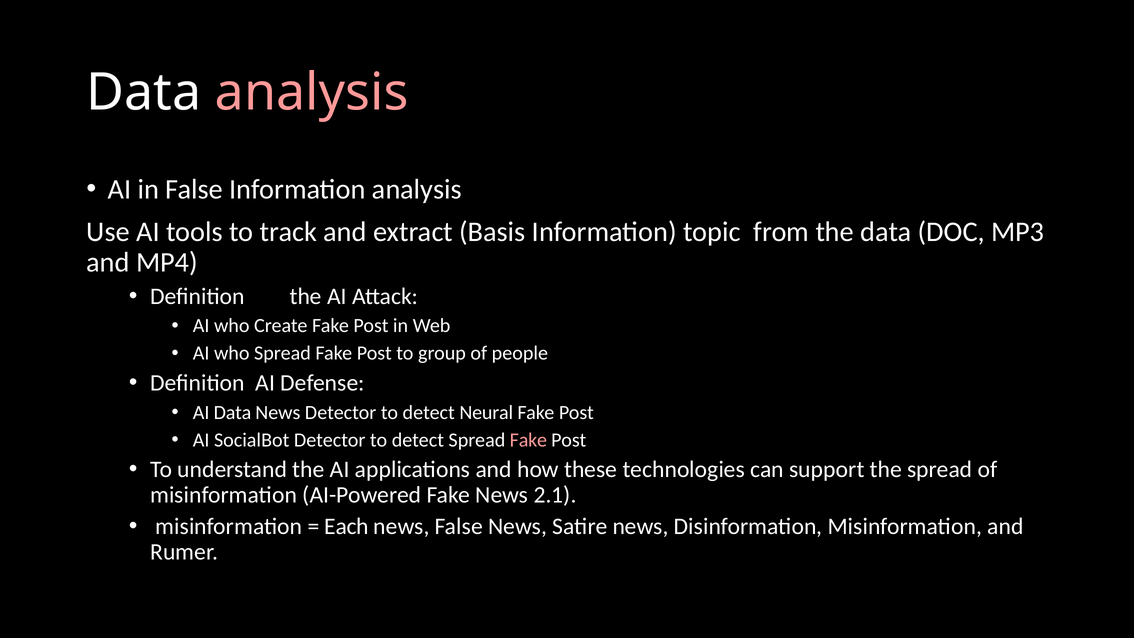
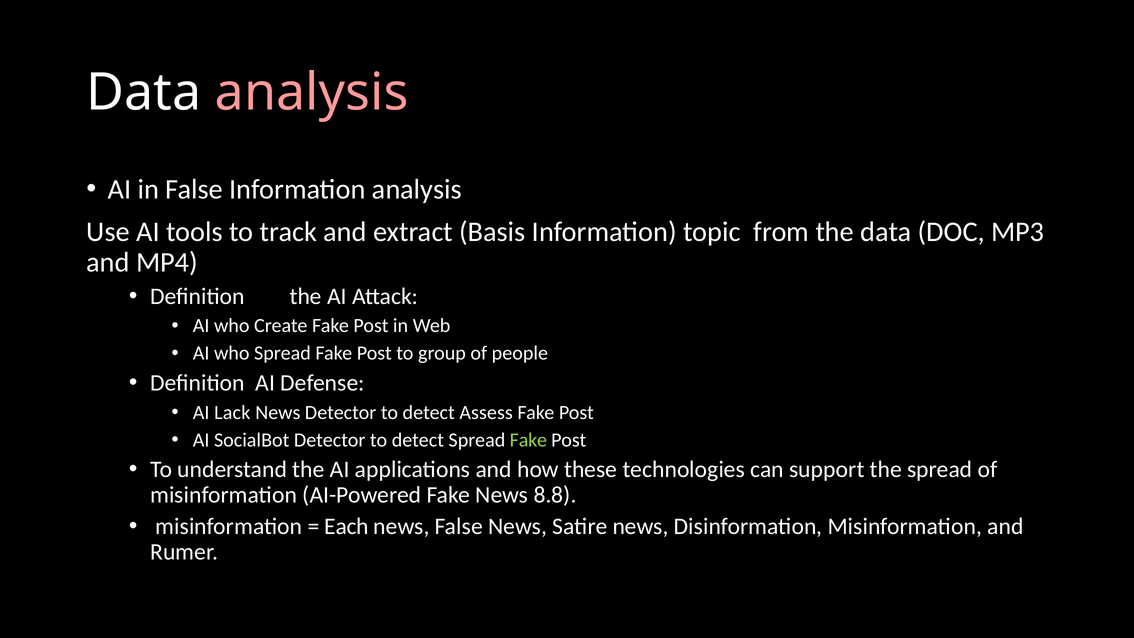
AI Data: Data -> Lack
Neural: Neural -> Assess
Fake at (528, 440) colour: pink -> light green
2.1: 2.1 -> 8.8
